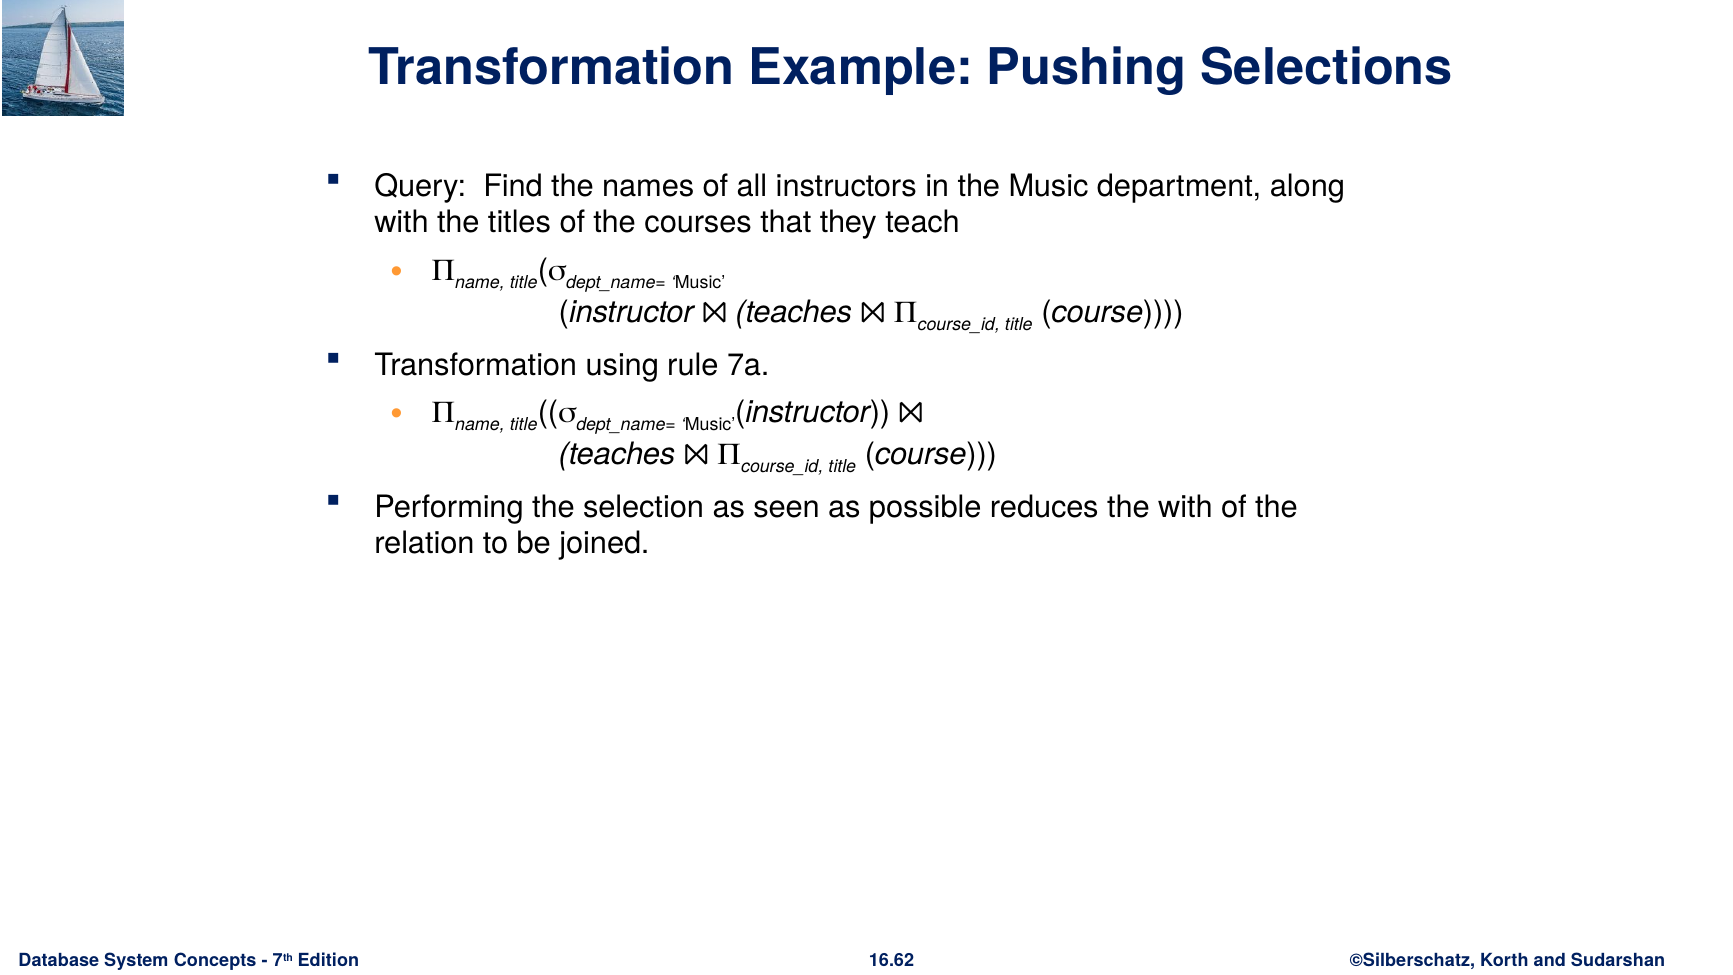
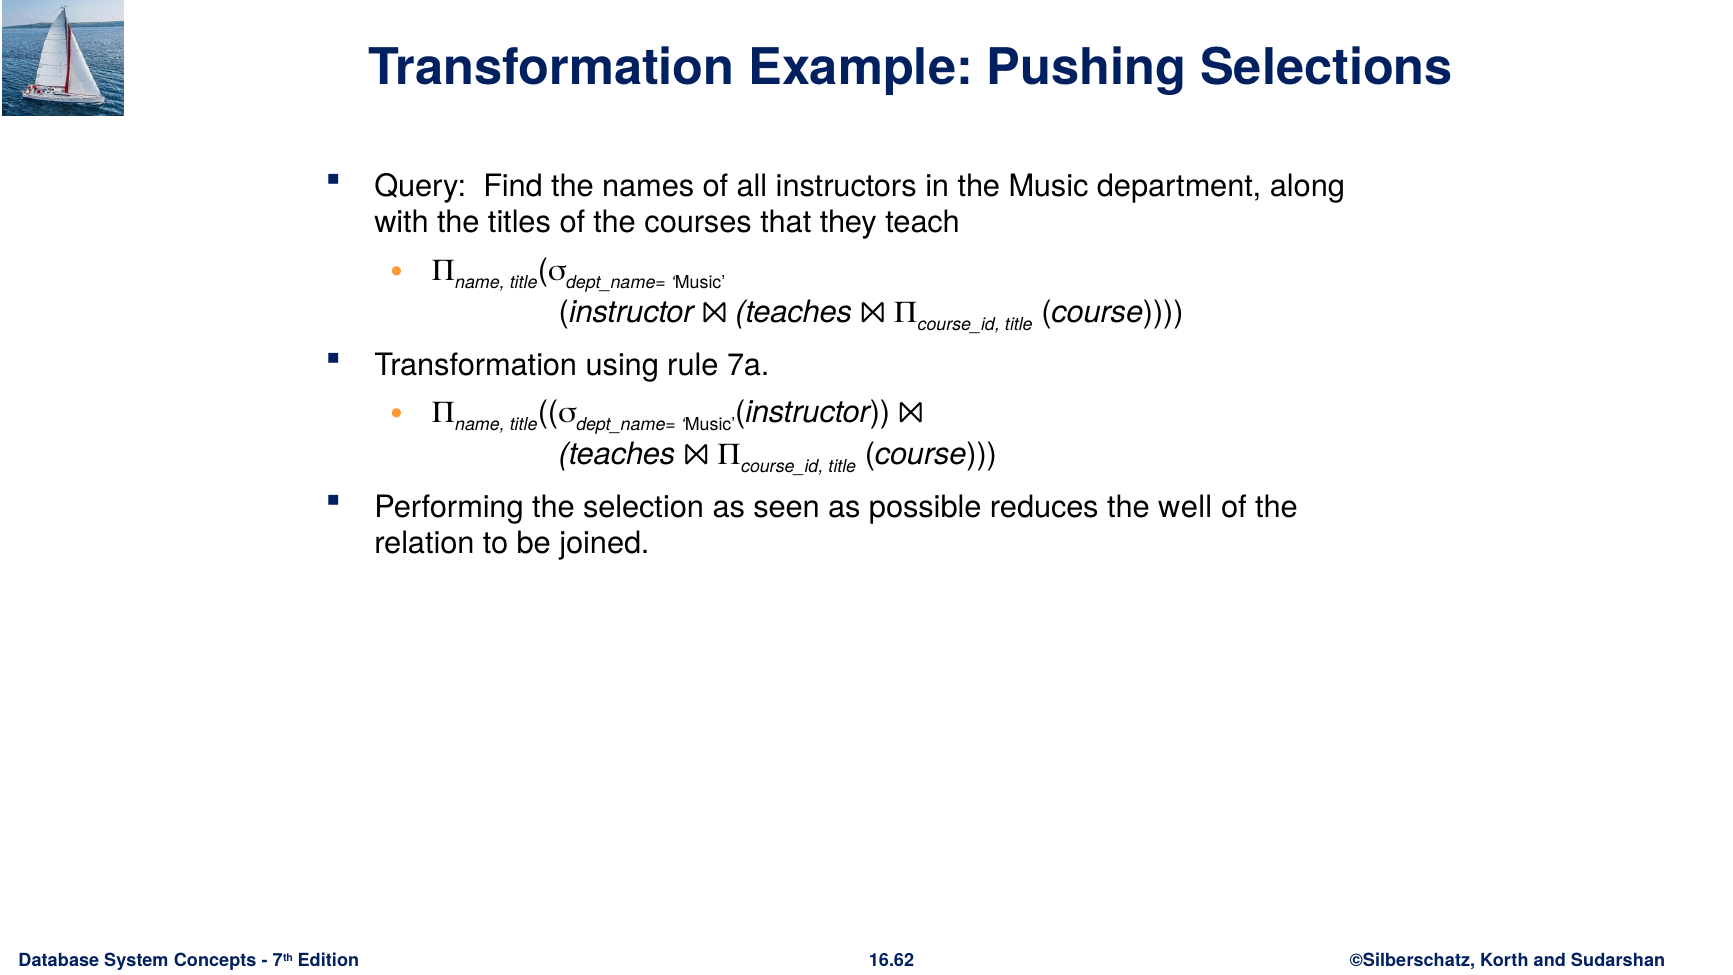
the with: with -> well
